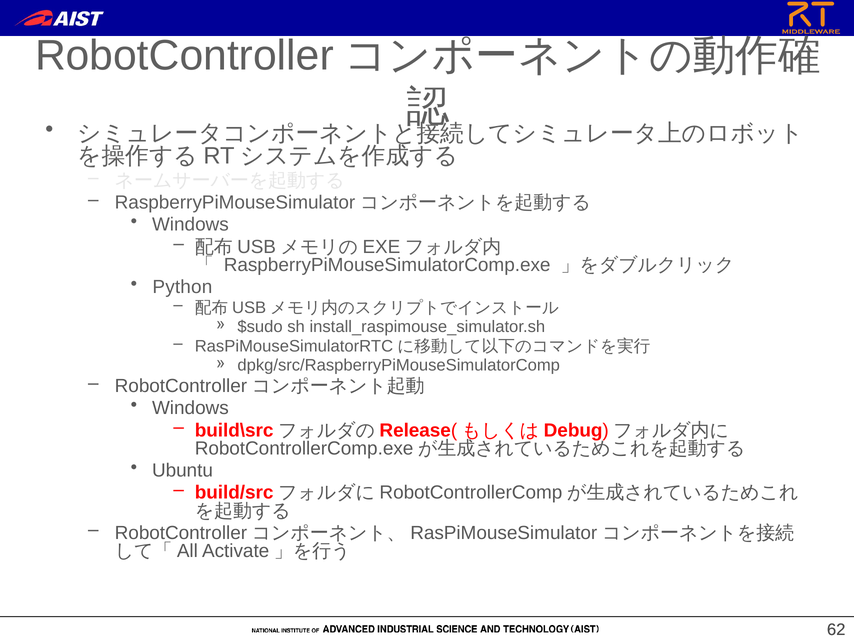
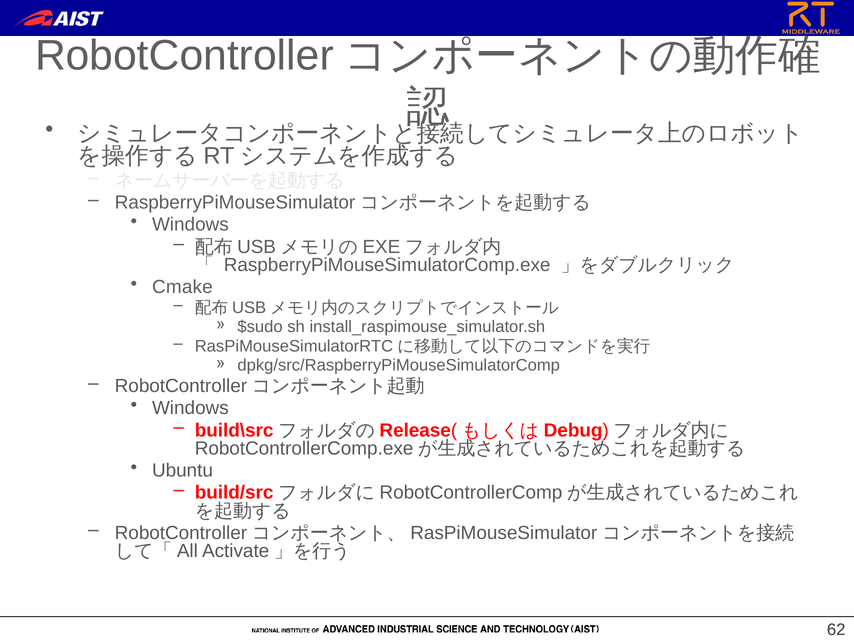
Python: Python -> Cmake
